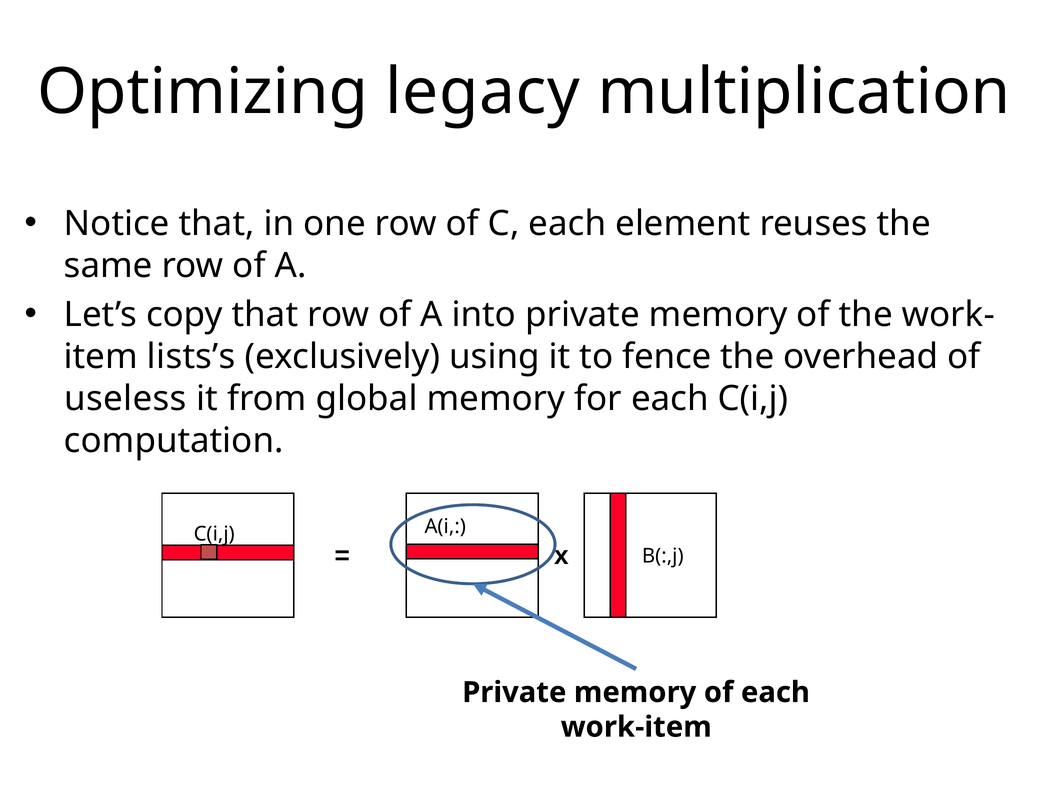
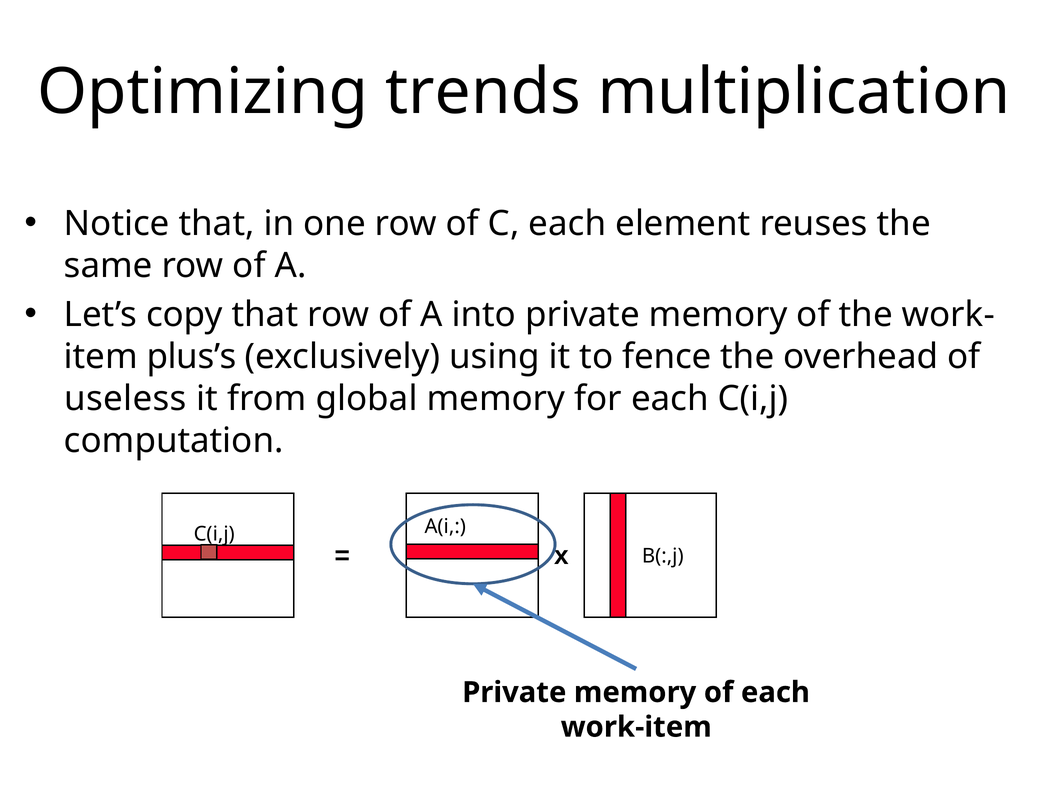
legacy: legacy -> trends
lists’s: lists’s -> plus’s
